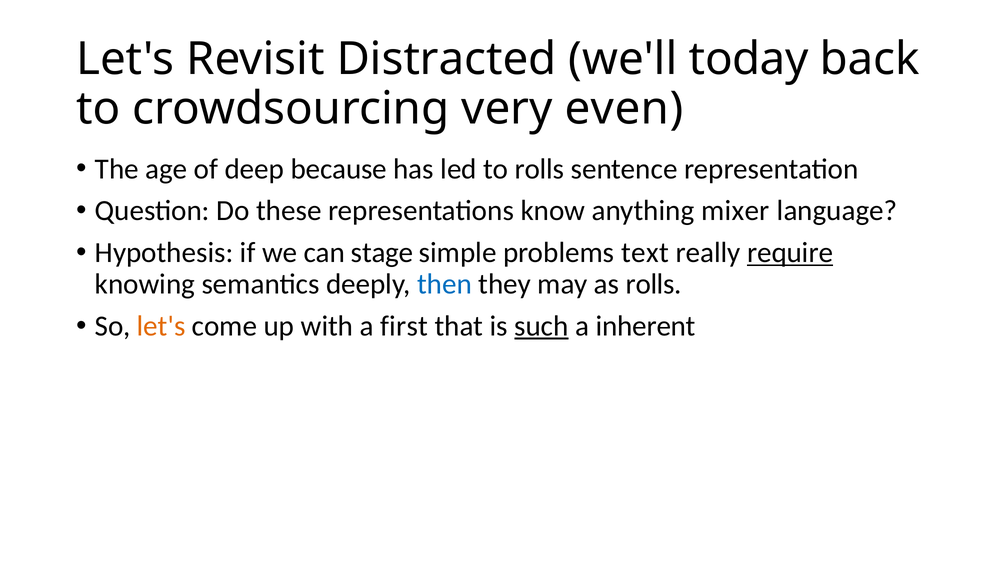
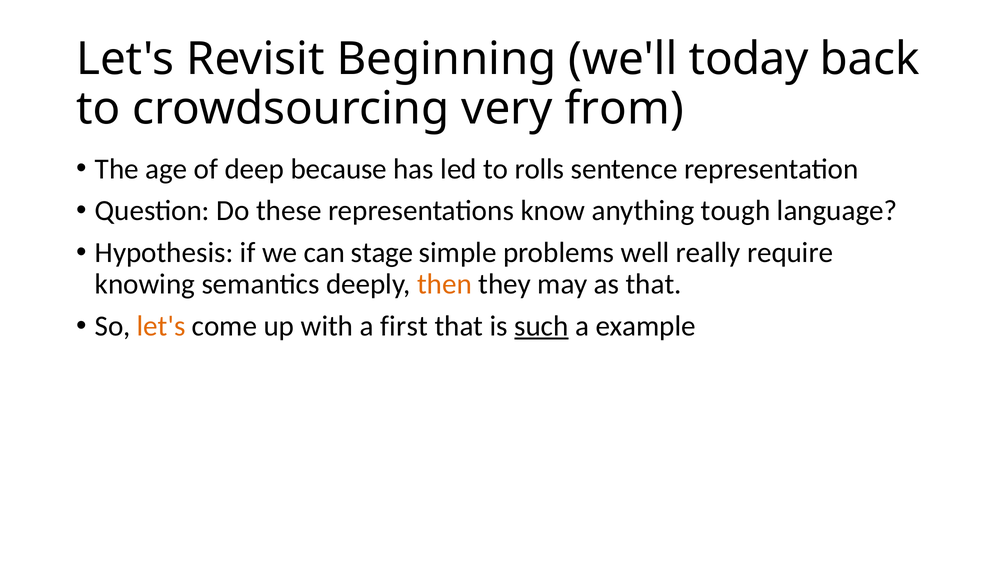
Distracted: Distracted -> Beginning
even: even -> from
mixer: mixer -> tough
text: text -> well
require underline: present -> none
then colour: blue -> orange
as rolls: rolls -> that
inherent: inherent -> example
